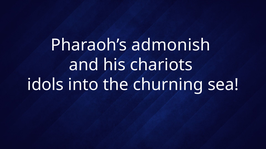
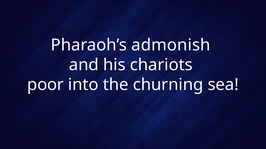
idols: idols -> poor
